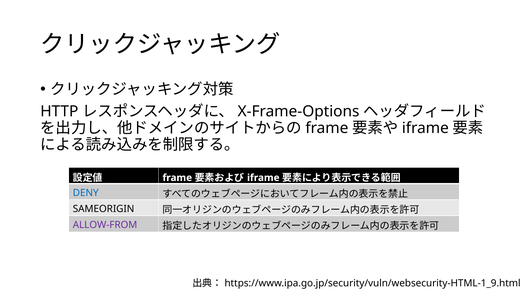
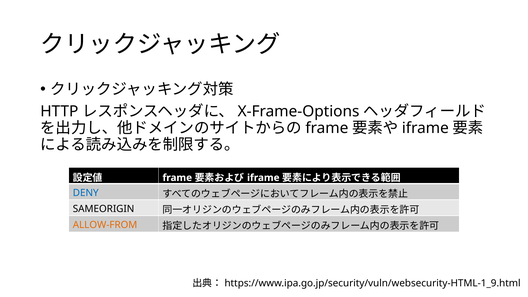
ALLOW-FROM colour: purple -> orange
